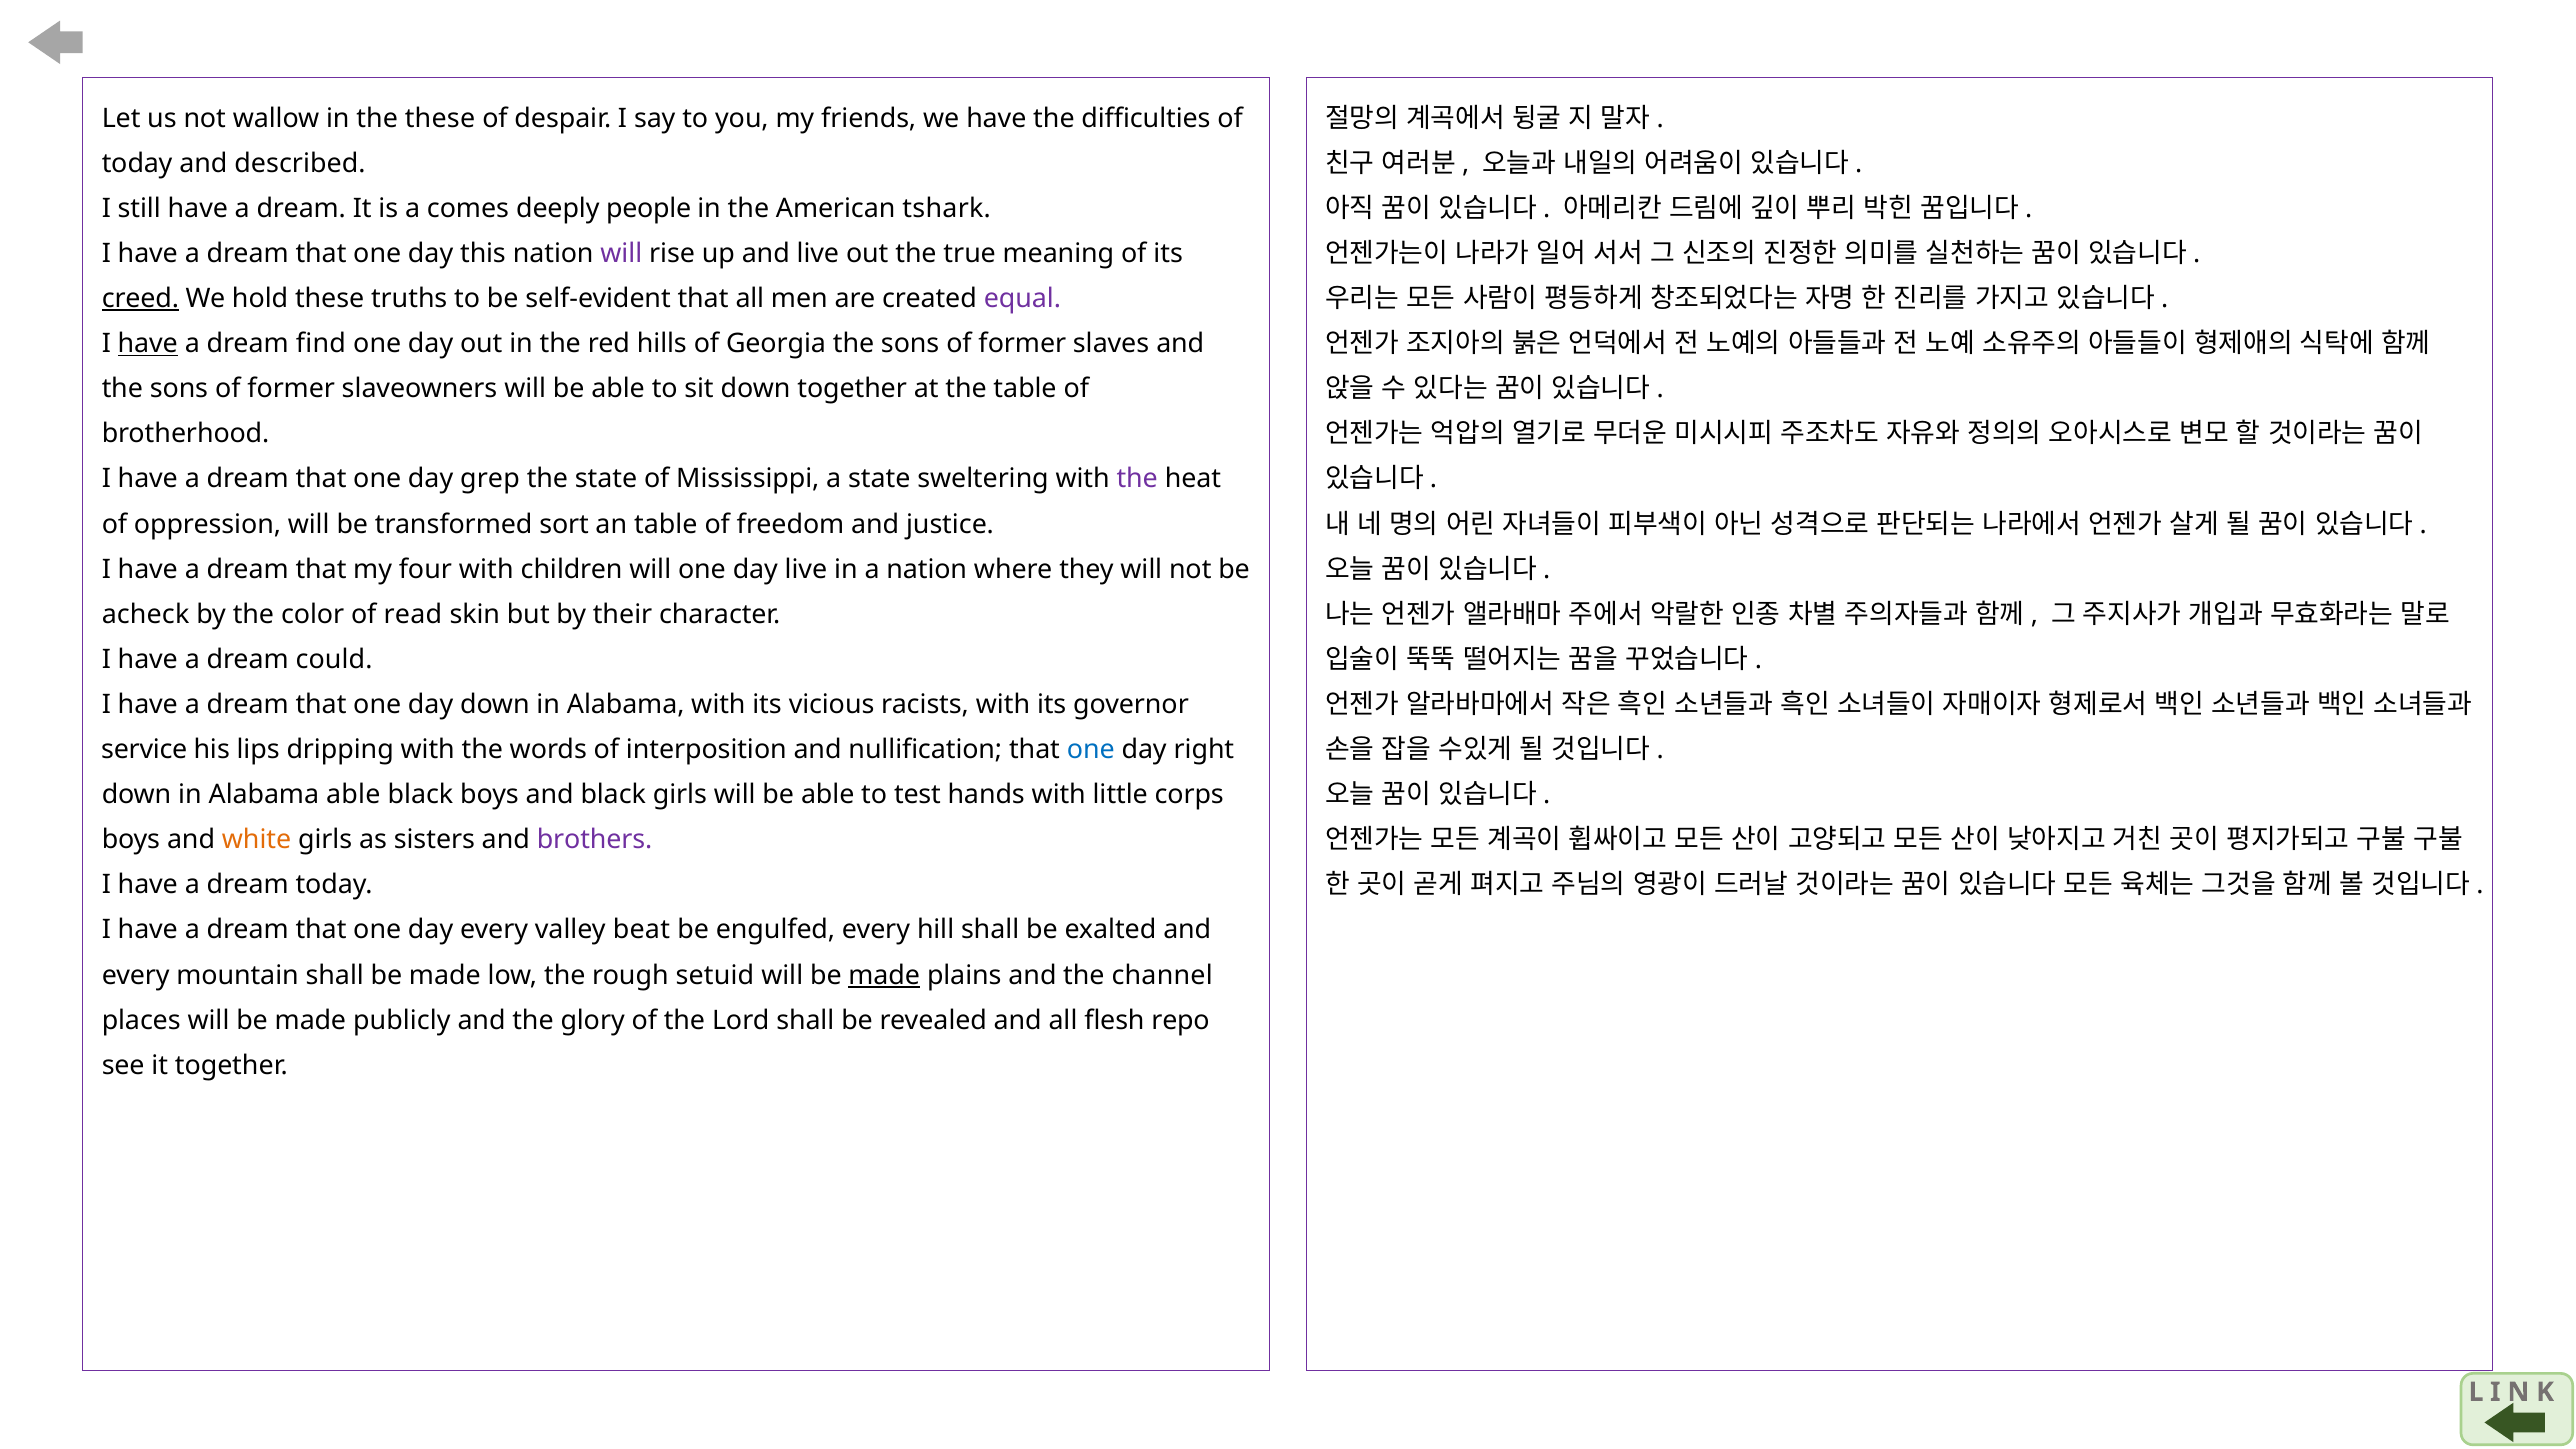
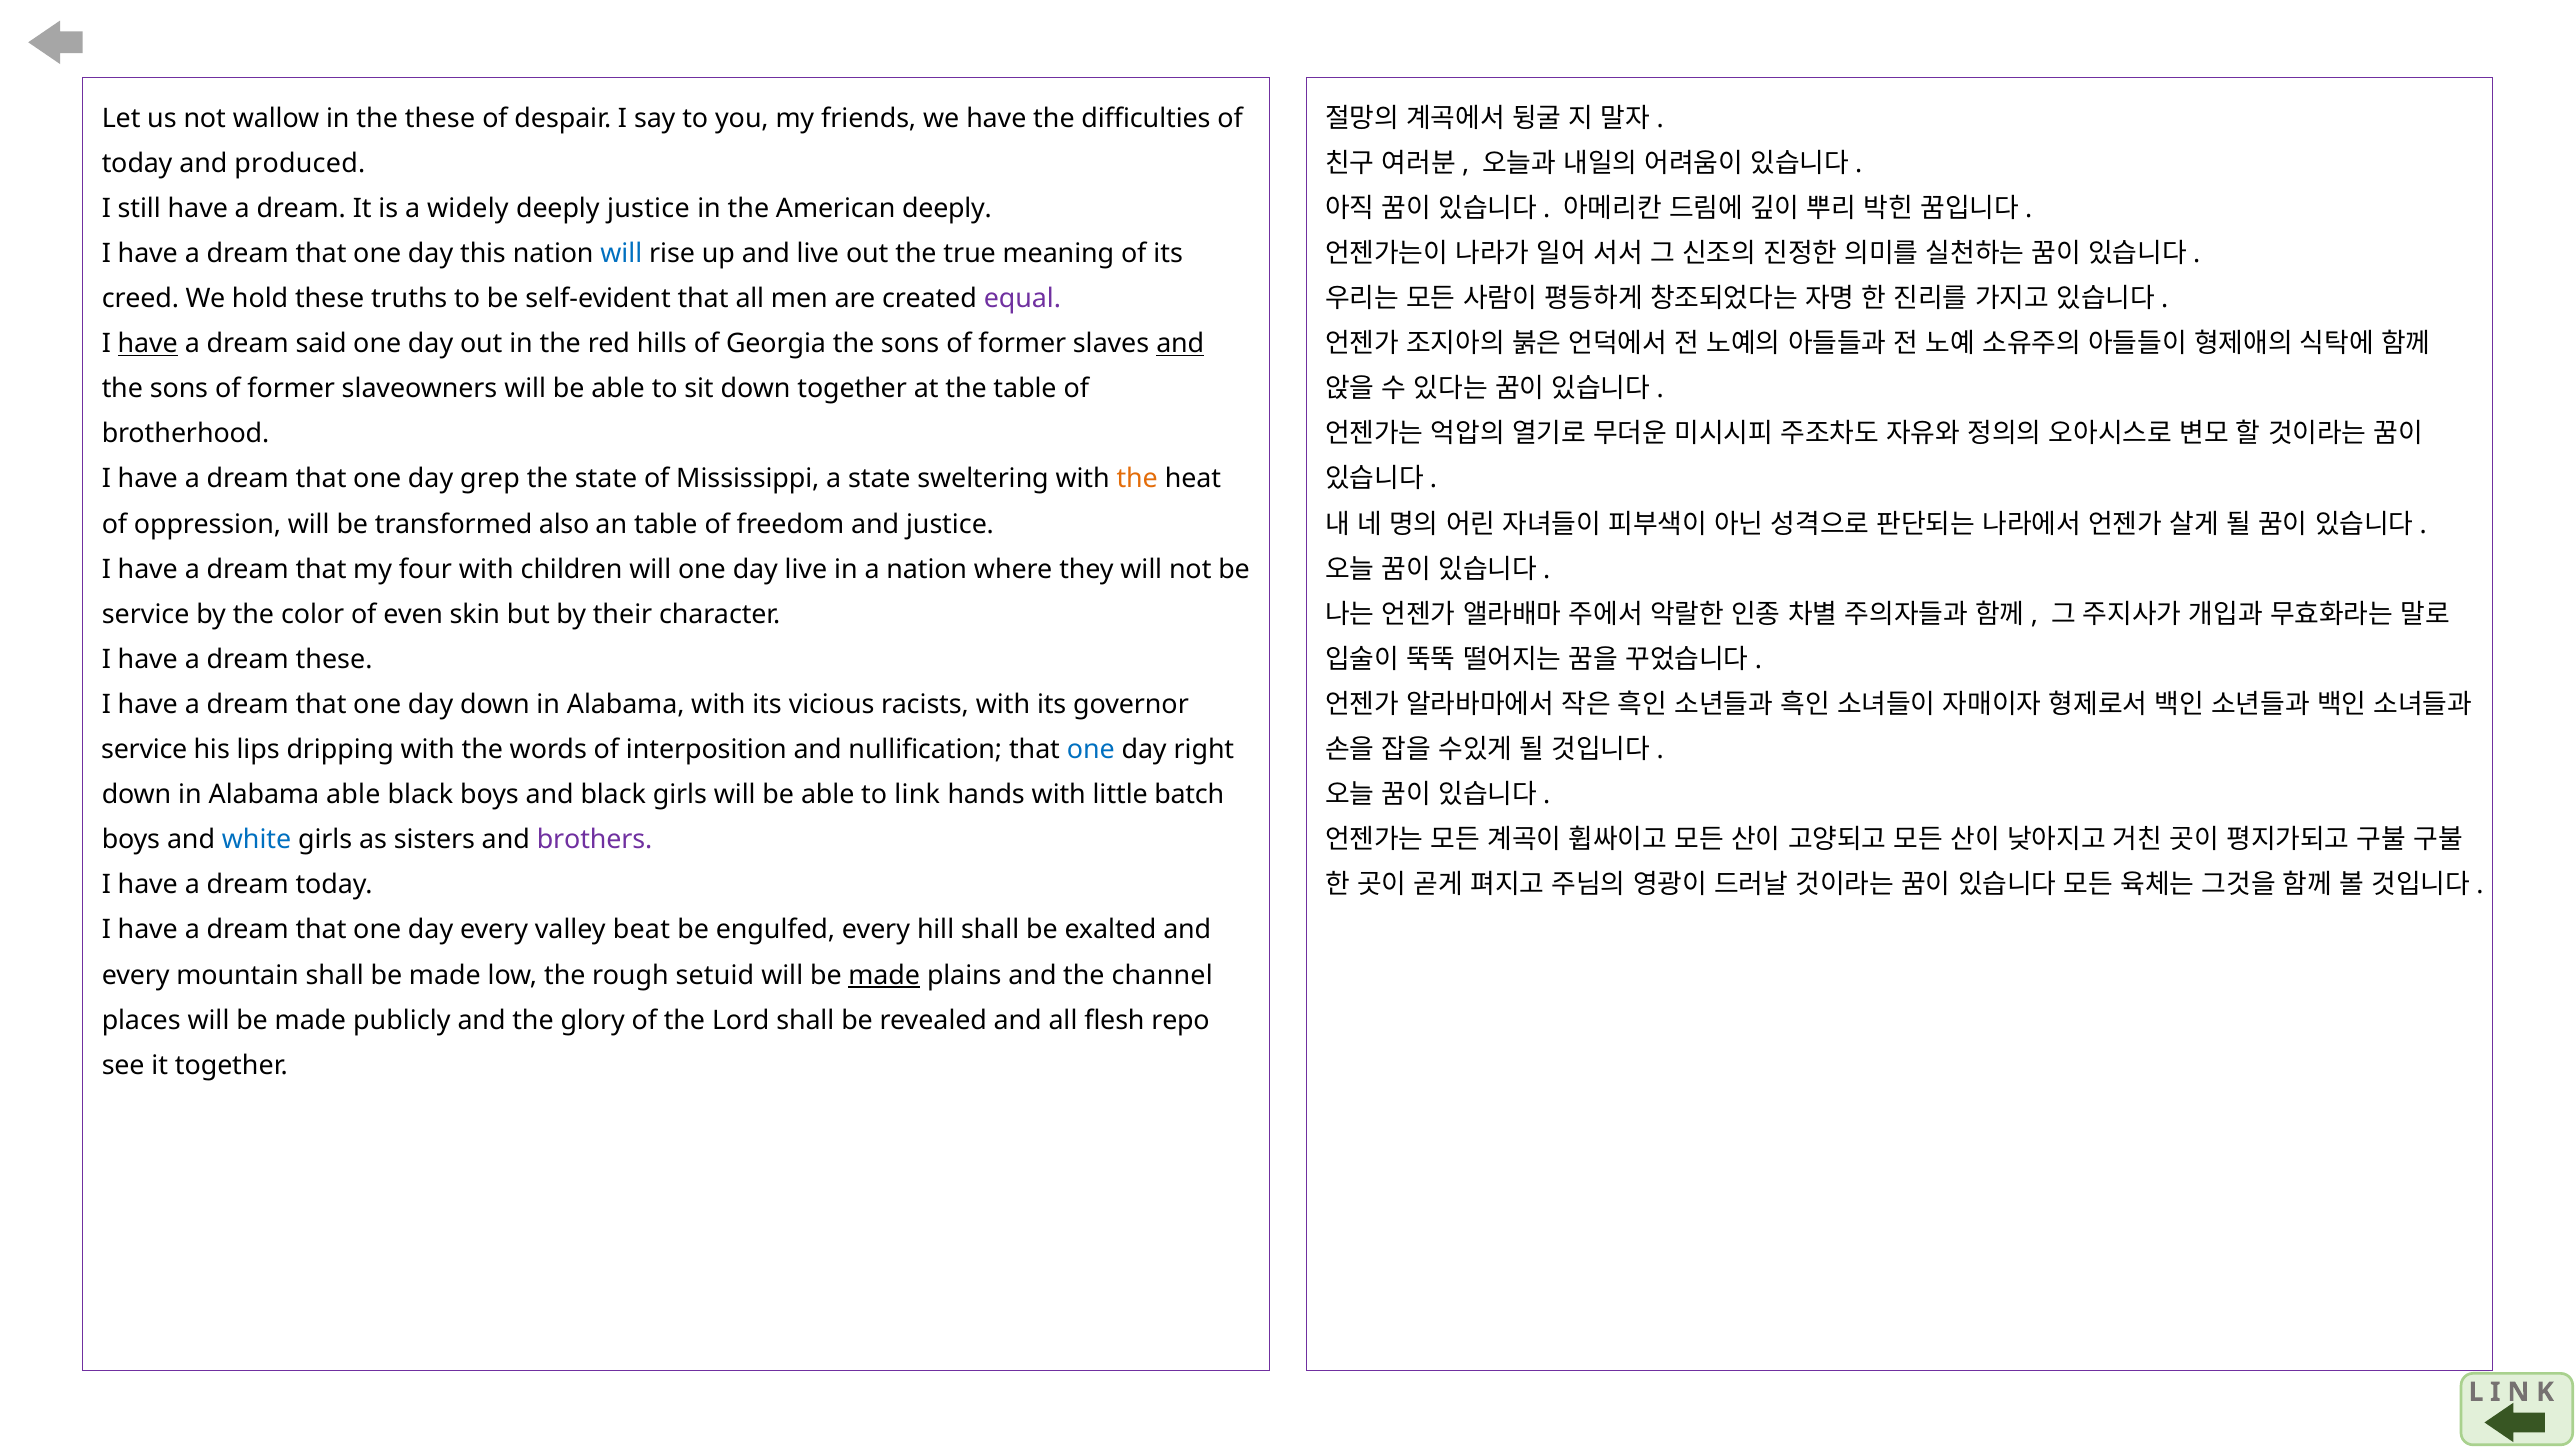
described: described -> produced
comes: comes -> widely
deeply people: people -> justice
American tshark: tshark -> deeply
will at (621, 254) colour: purple -> blue
creed underline: present -> none
find: find -> said
and at (1180, 344) underline: none -> present
the at (1137, 479) colour: purple -> orange
sort: sort -> also
acheck at (146, 614): acheck -> service
read: read -> even
dream could: could -> these
test: test -> link
corps: corps -> batch
white colour: orange -> blue
